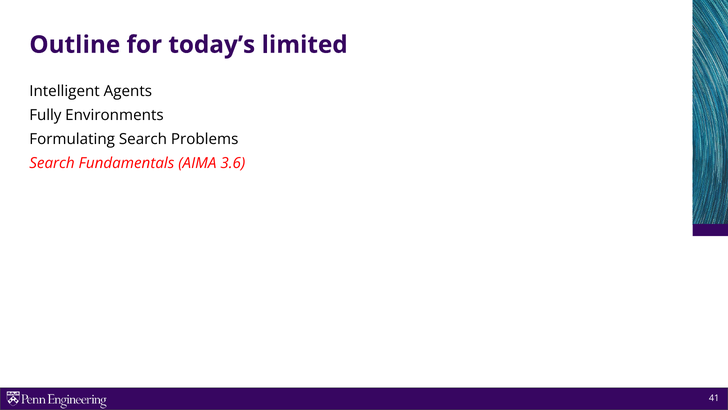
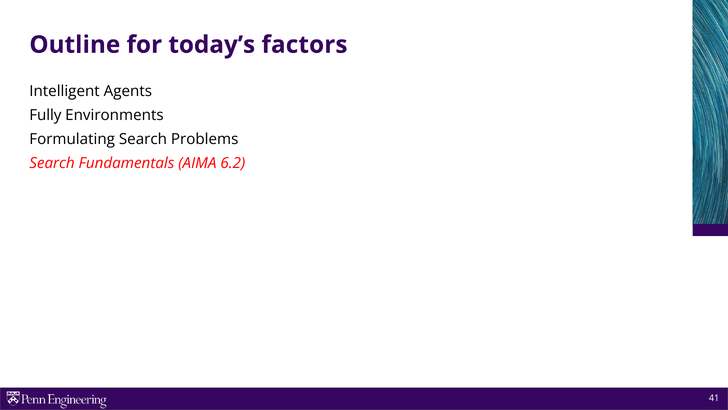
limited: limited -> factors
3.6: 3.6 -> 6.2
